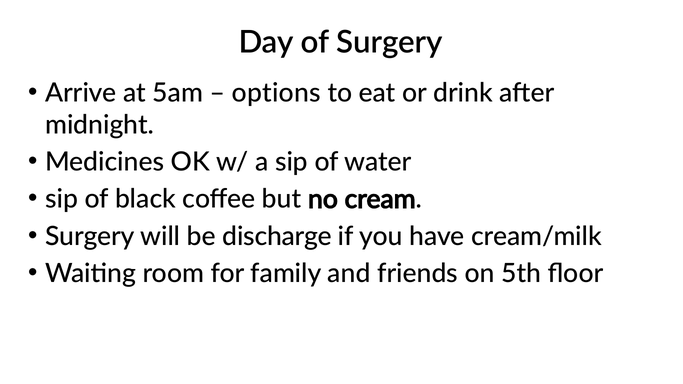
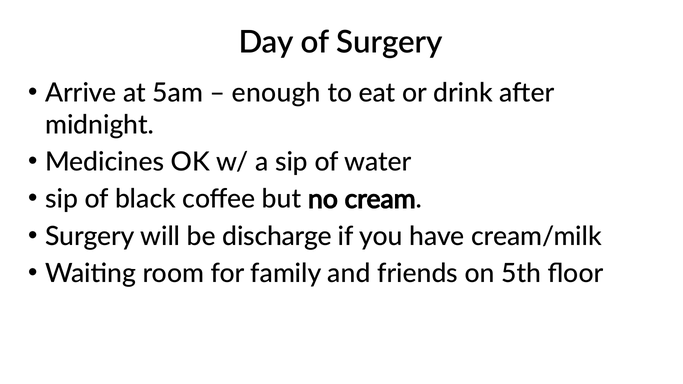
options: options -> enough
